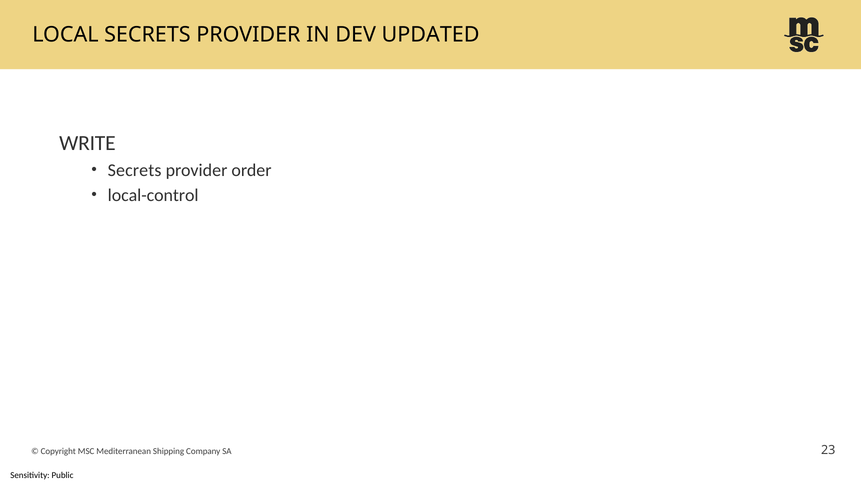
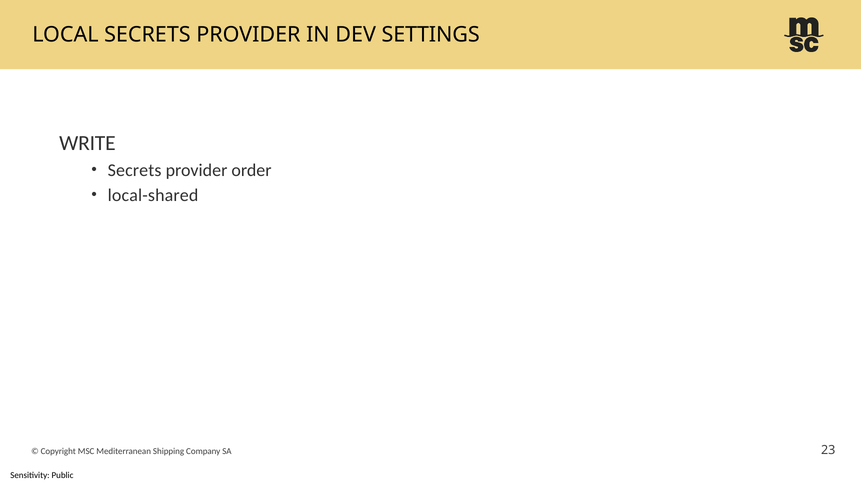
UPDATED: UPDATED -> SETTINGS
local-control: local-control -> local-shared
